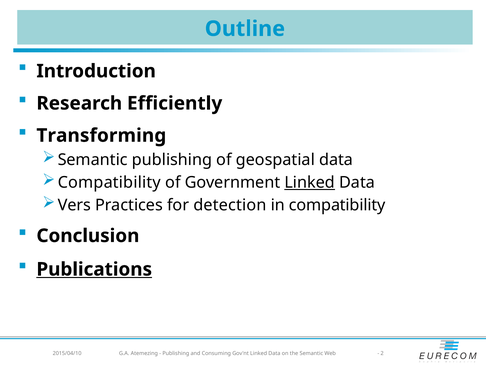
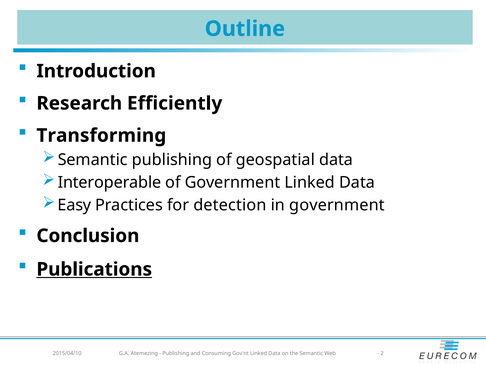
Compatibility at (109, 182): Compatibility -> Interoperable
Linked at (310, 182) underline: present -> none
Vers: Vers -> Easy
in compatibility: compatibility -> government
